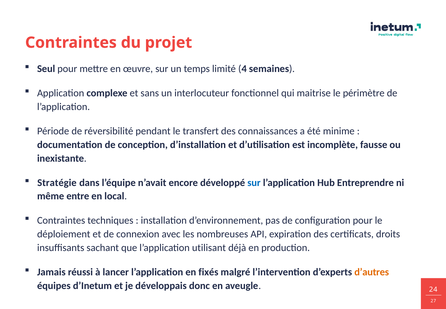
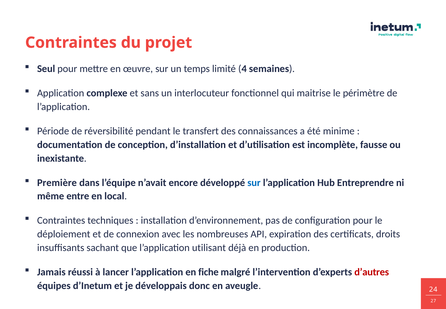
Stratégie: Stratégie -> Première
fixés: fixés -> fiche
d’autres colour: orange -> red
